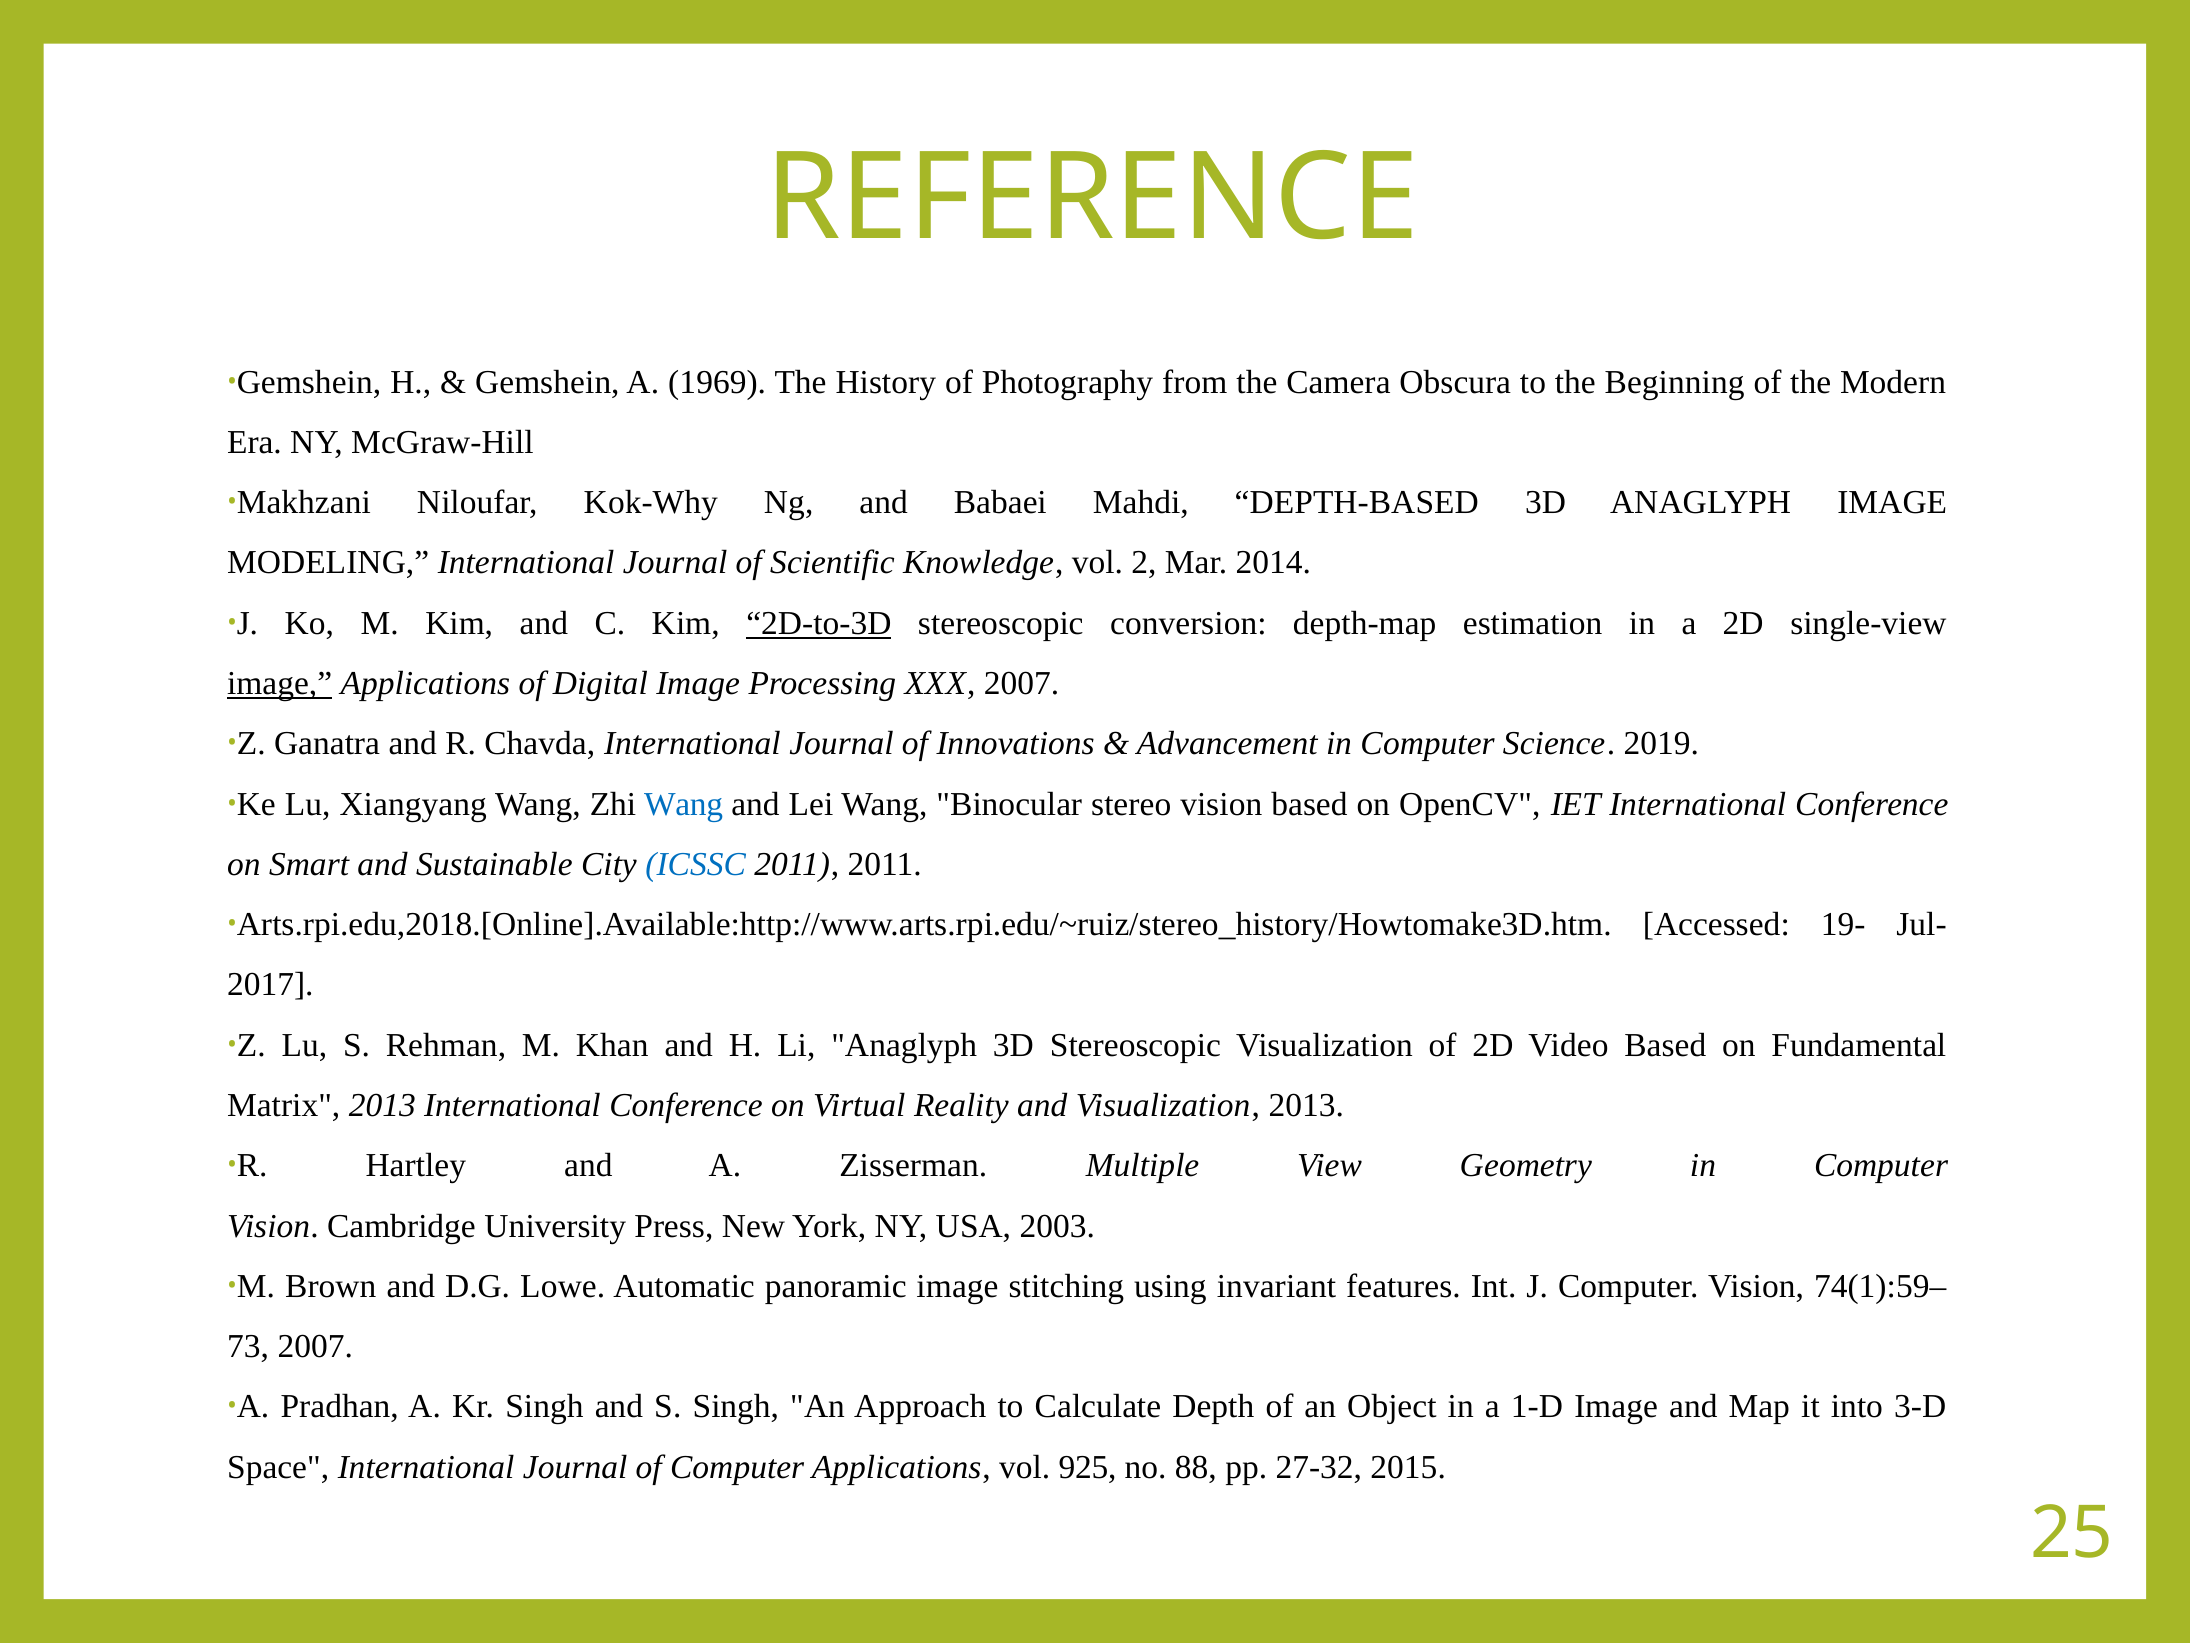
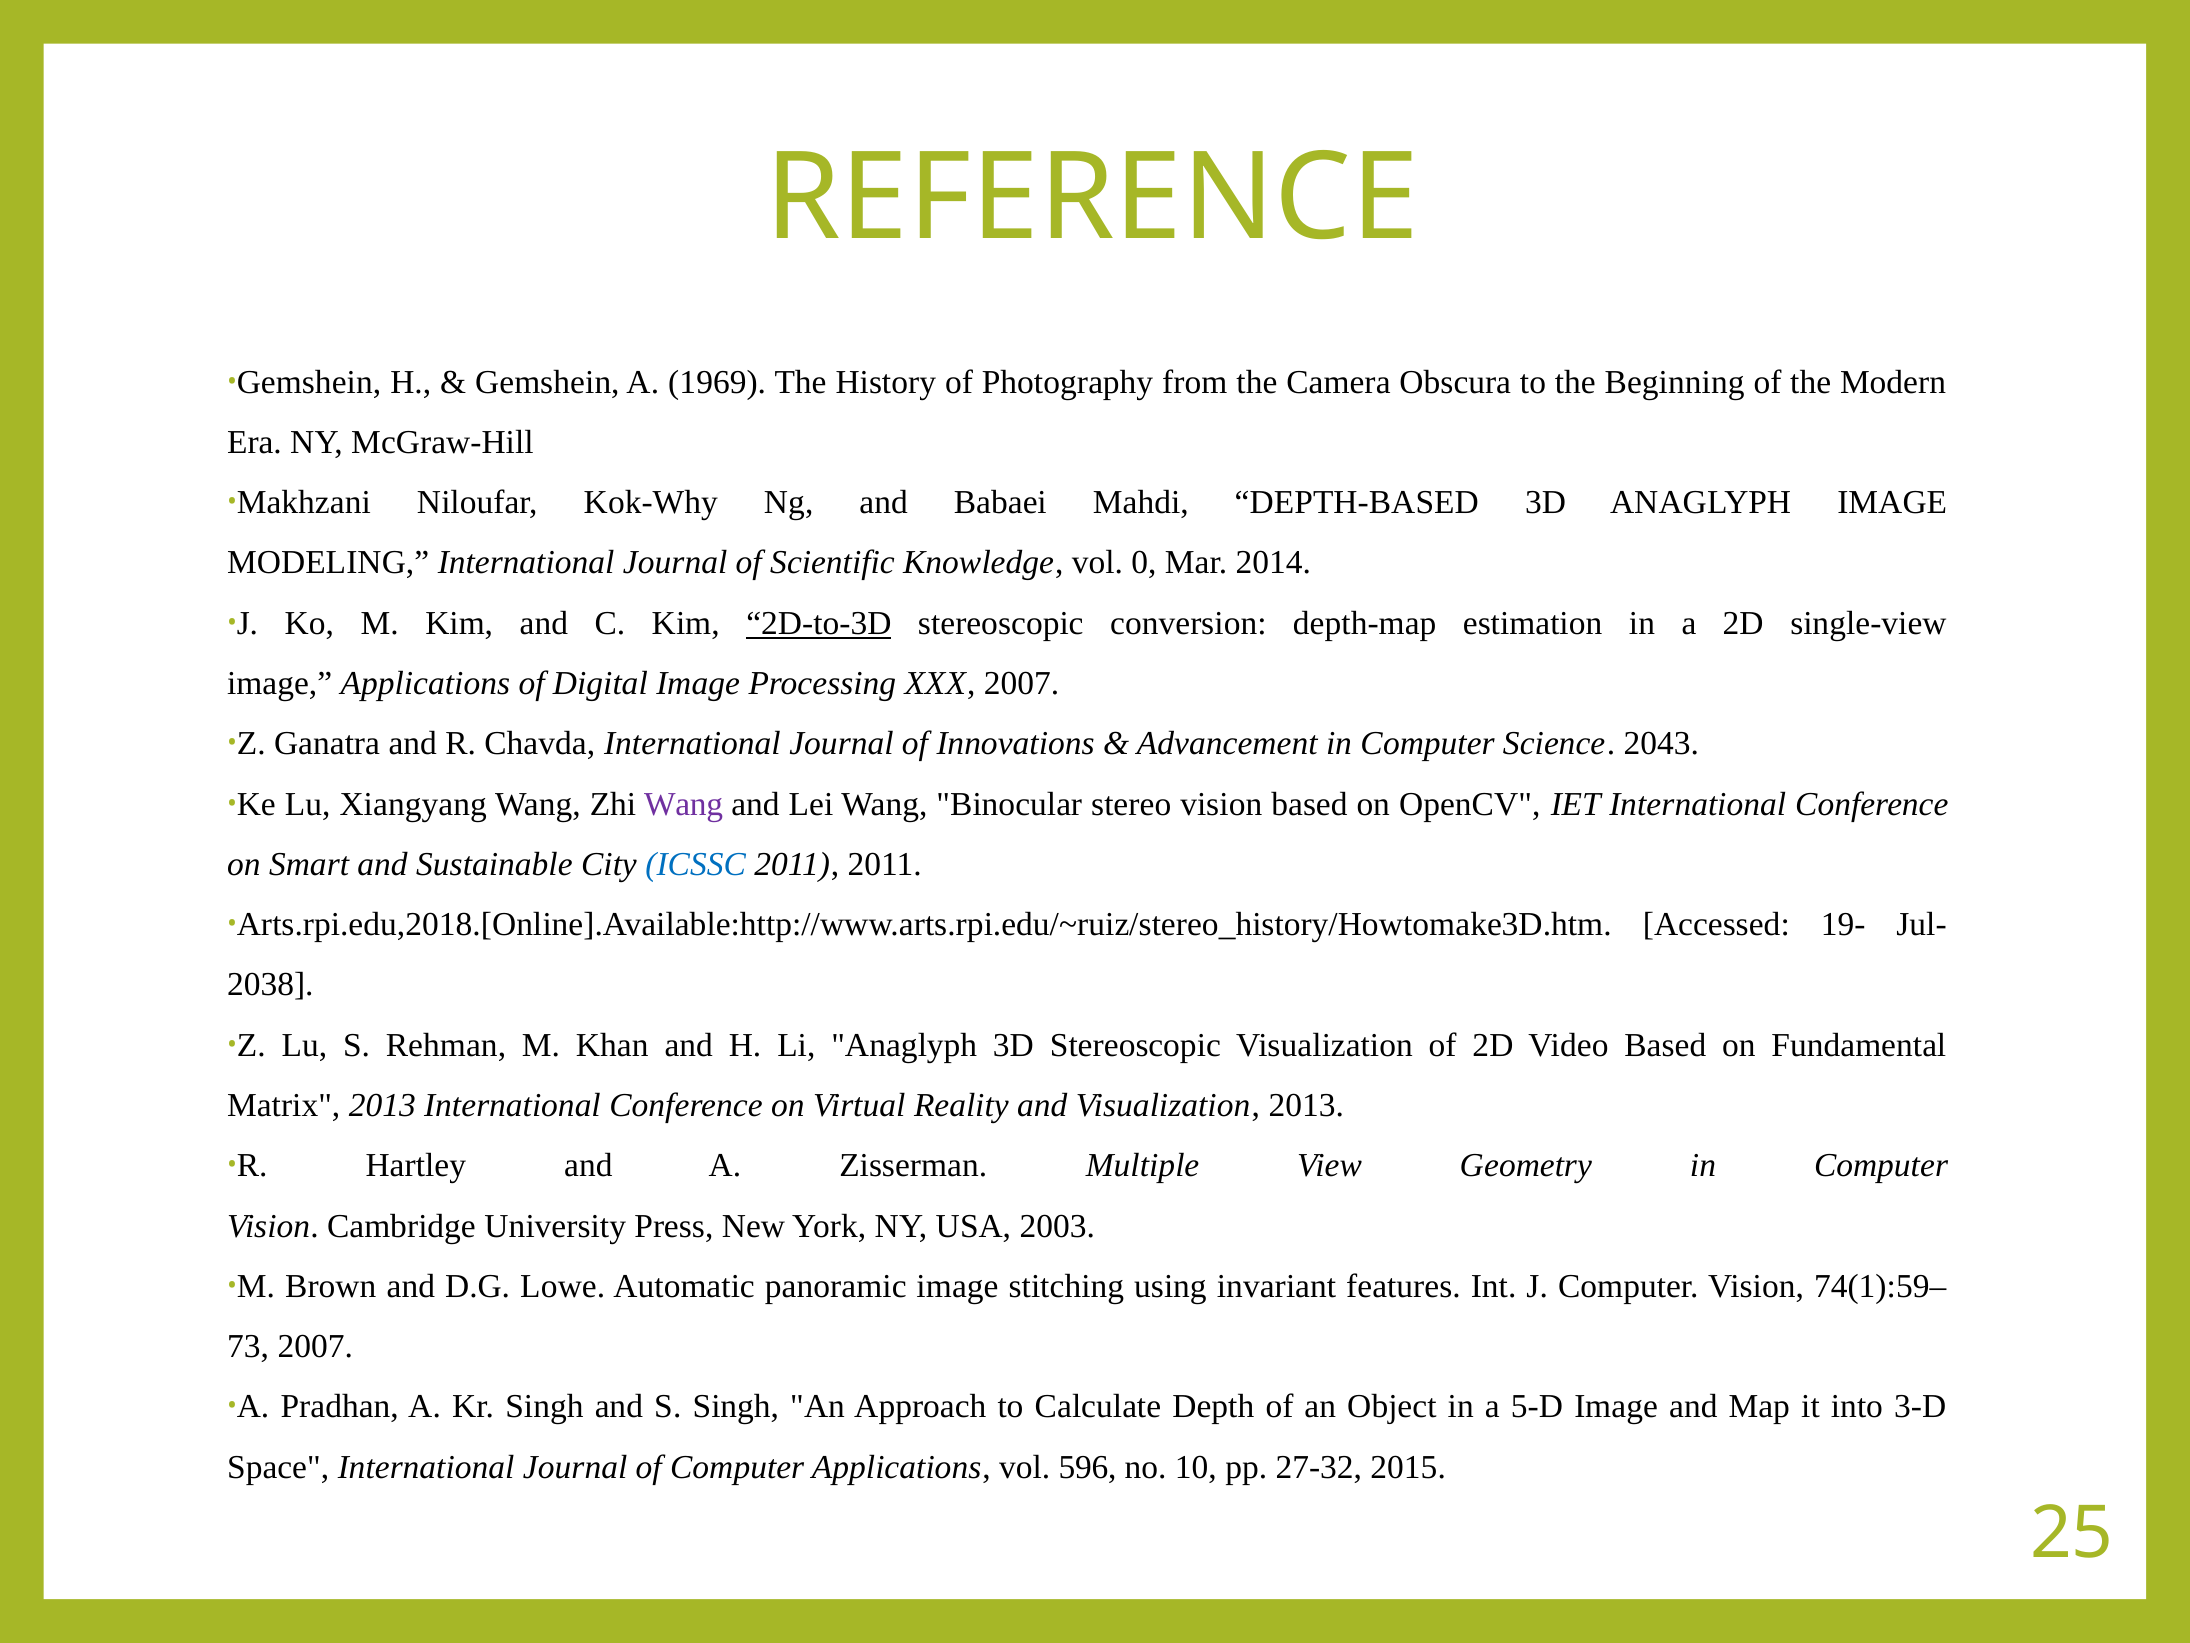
2: 2 -> 0
image at (280, 683) underline: present -> none
2019: 2019 -> 2043
Wang at (684, 804) colour: blue -> purple
2017: 2017 -> 2038
1-D: 1-D -> 5-D
925: 925 -> 596
88: 88 -> 10
